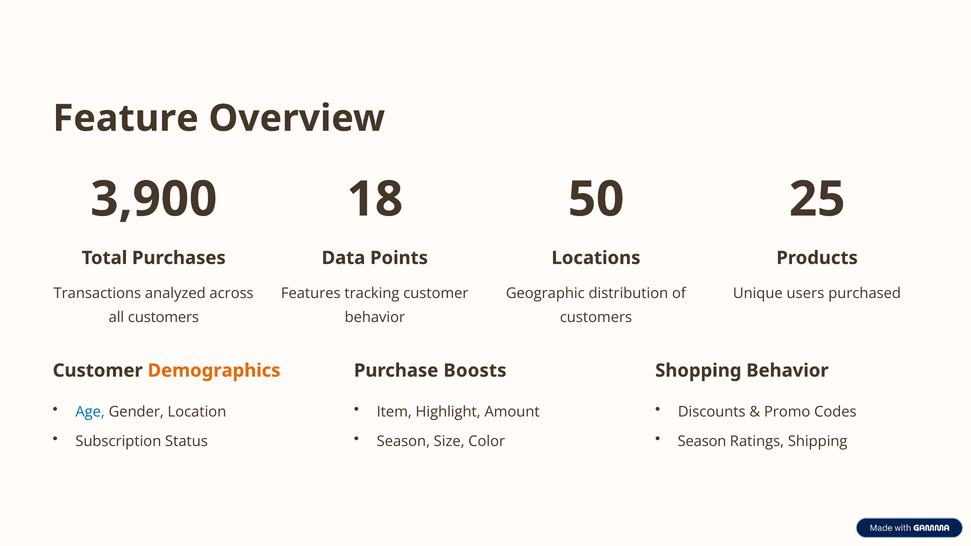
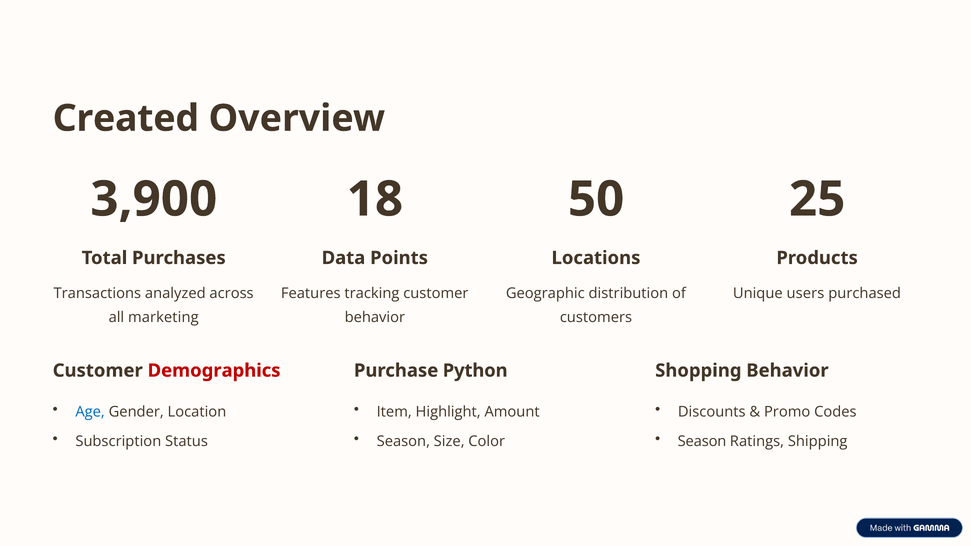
Feature: Feature -> Created
all customers: customers -> marketing
Demographics colour: orange -> red
Boosts: Boosts -> Python
